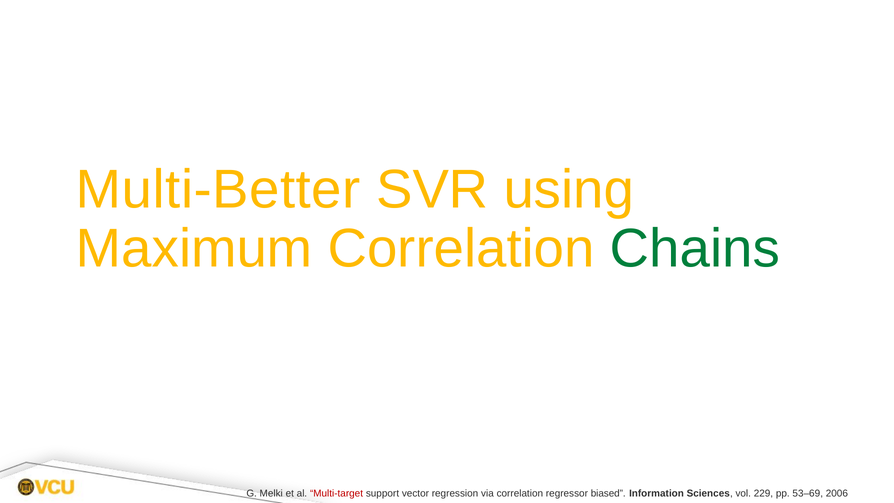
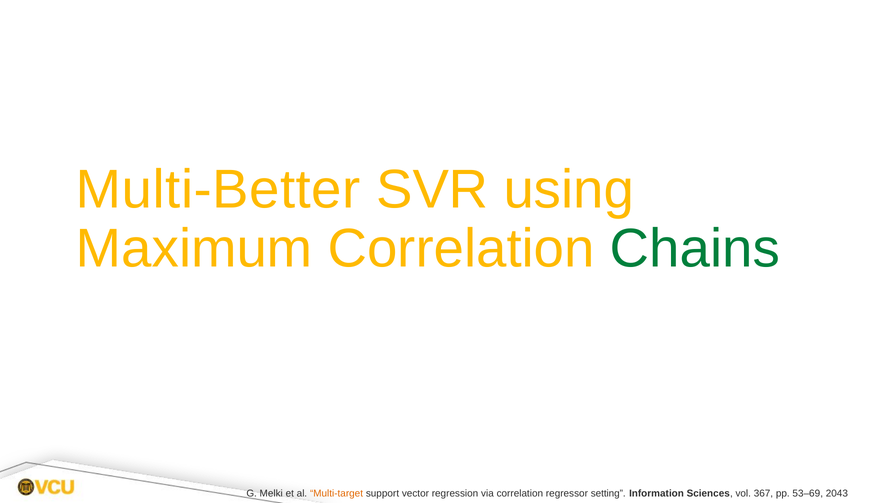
Multi-target colour: red -> orange
biased: biased -> setting
229: 229 -> 367
2006: 2006 -> 2043
